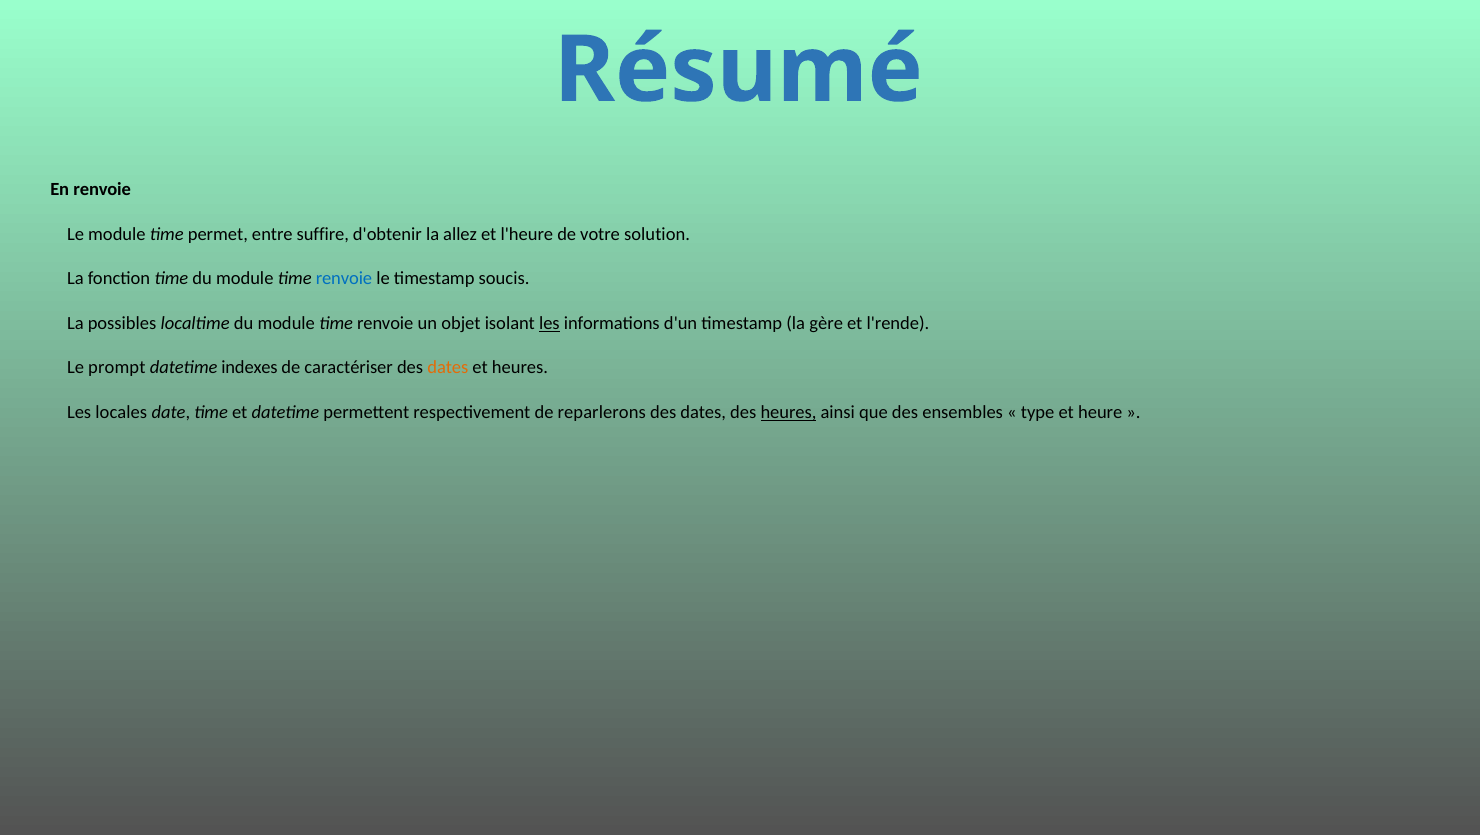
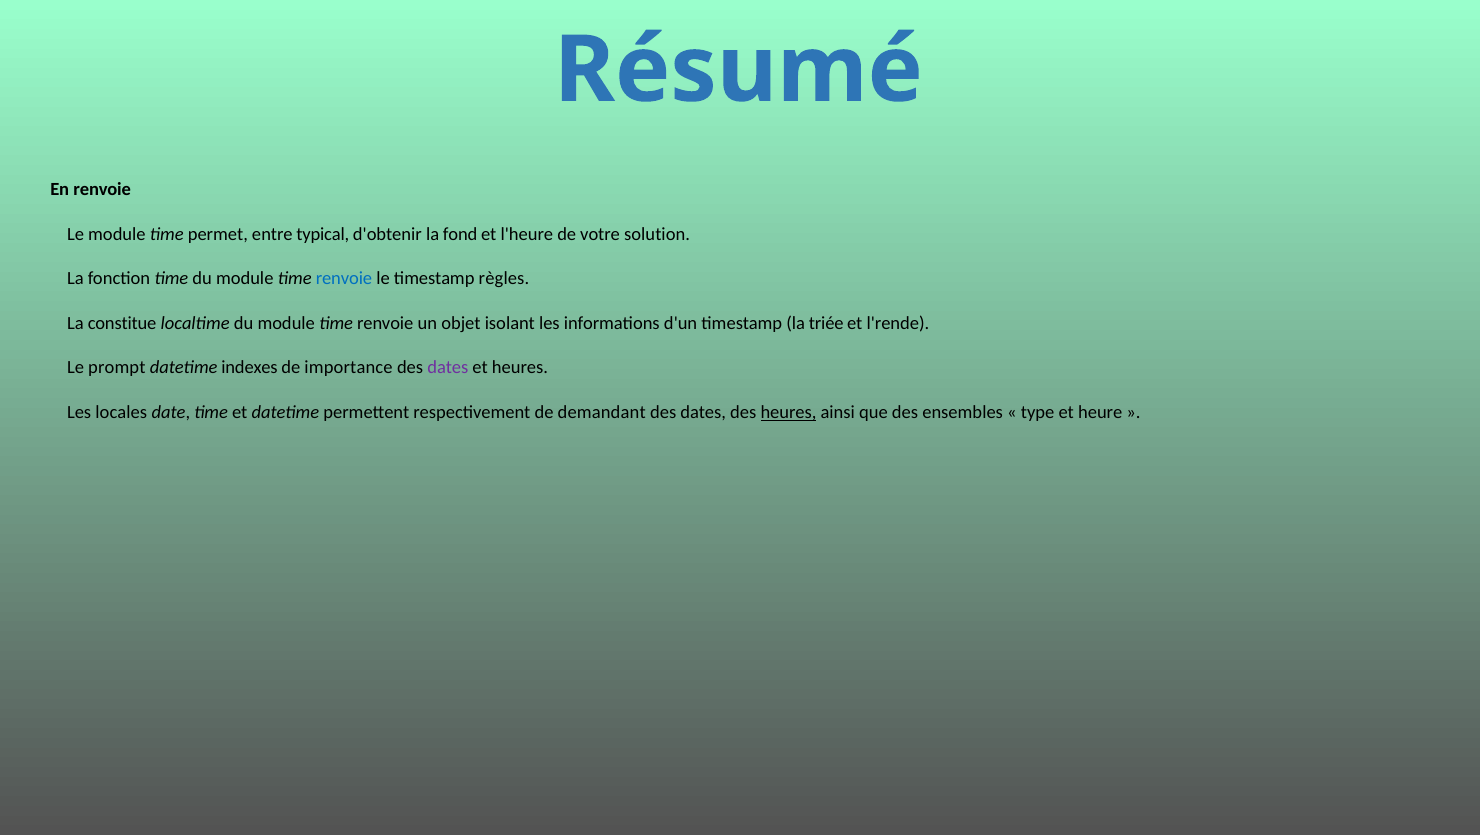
suffire: suffire -> typical
allez: allez -> fond
soucis: soucis -> règles
possibles: possibles -> constitue
les at (549, 323) underline: present -> none
gère: gère -> triée
caractériser: caractériser -> importance
dates at (448, 368) colour: orange -> purple
reparlerons: reparlerons -> demandant
